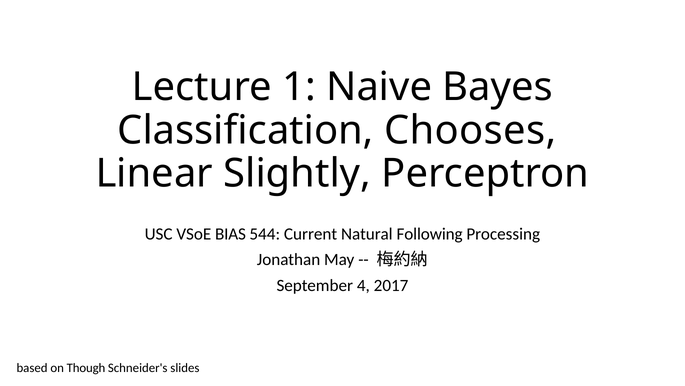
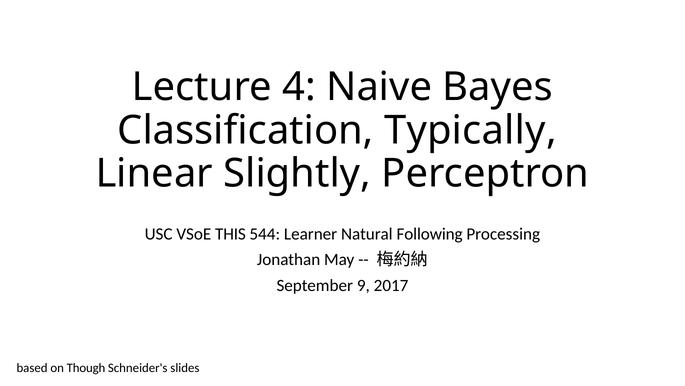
1: 1 -> 4
Chooses: Chooses -> Typically
BIAS: BIAS -> THIS
Current: Current -> Learner
4: 4 -> 9
